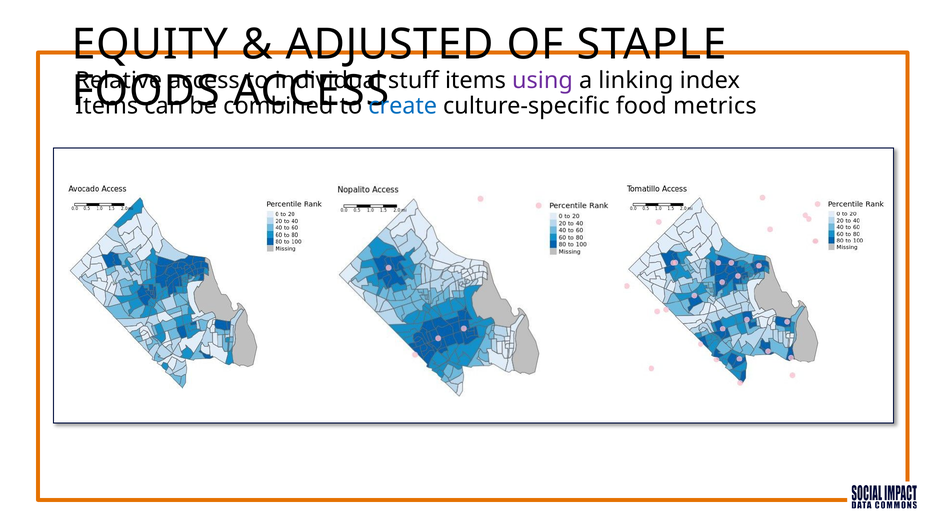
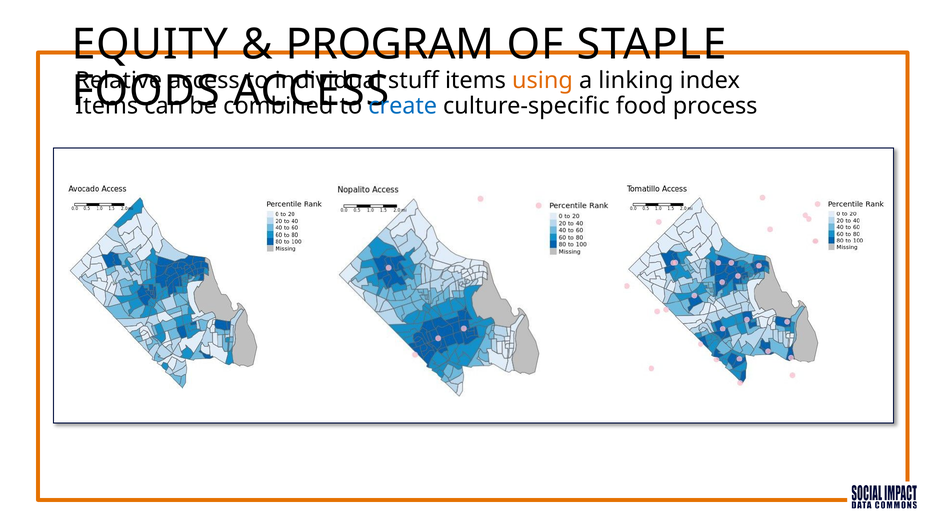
ADJUSTED: ADJUSTED -> PROGRAM
using colour: purple -> orange
metrics: metrics -> process
